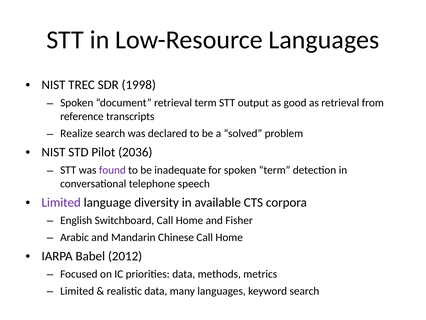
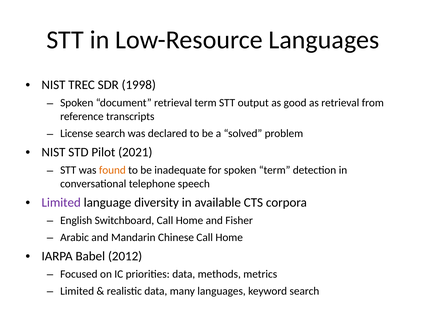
Realize: Realize -> License
2036: 2036 -> 2021
found colour: purple -> orange
